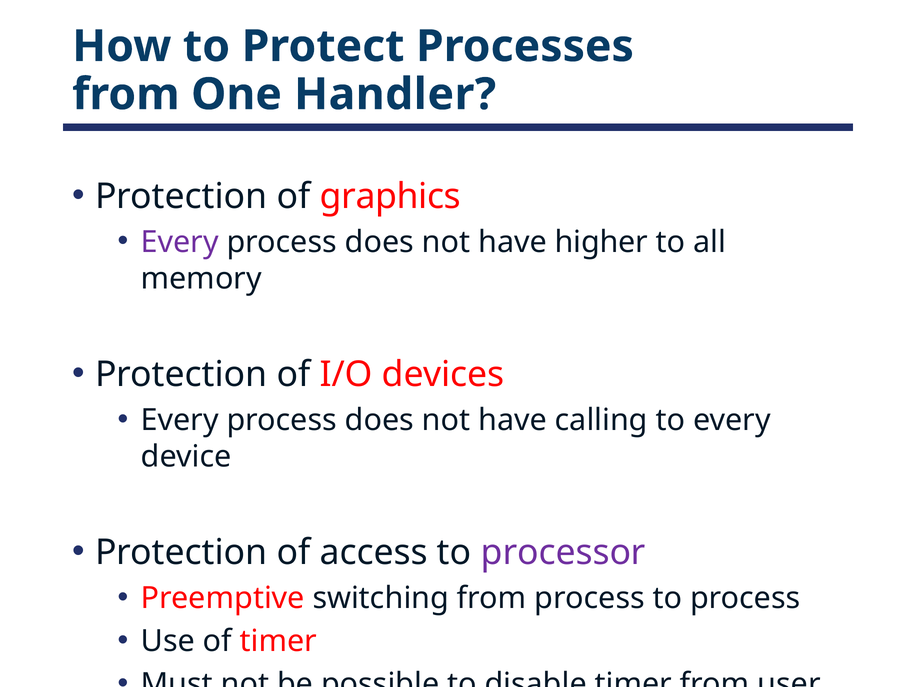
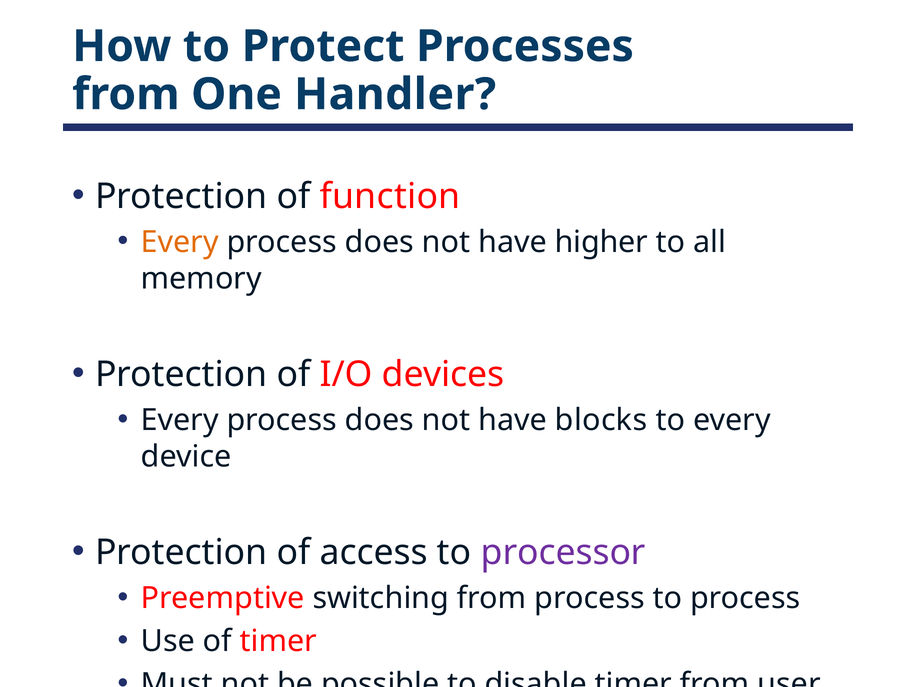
graphics: graphics -> function
Every at (180, 242) colour: purple -> orange
calling: calling -> blocks
